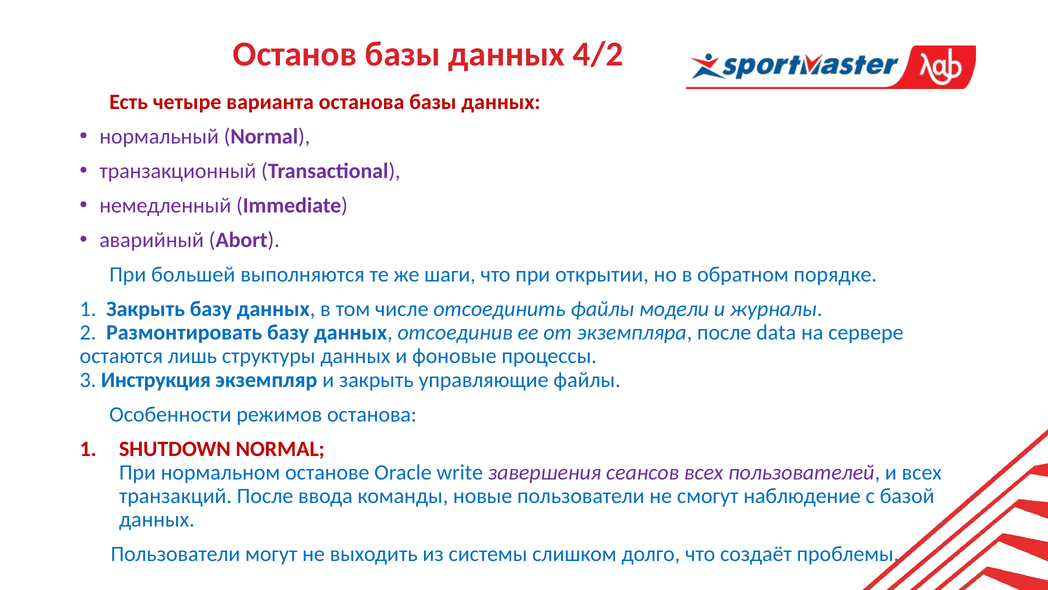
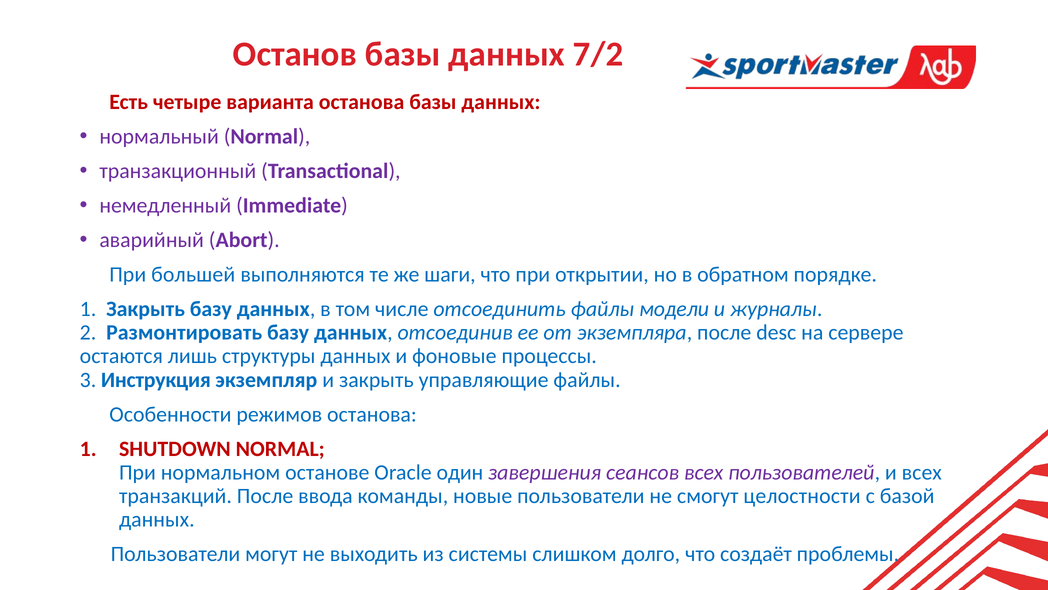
4/2: 4/2 -> 7/2
data: data -> desc
write: write -> один
наблюдение: наблюдение -> целостности
